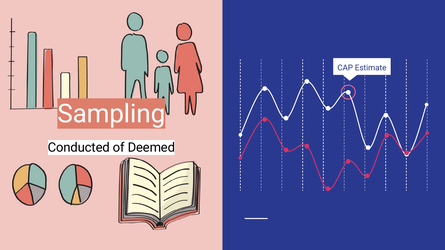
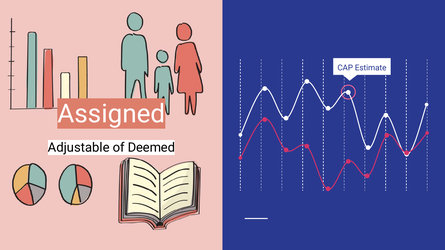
Sampling: Sampling -> Assigned
Conducted: Conducted -> Adjustable
